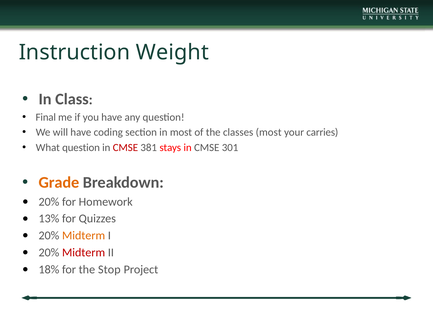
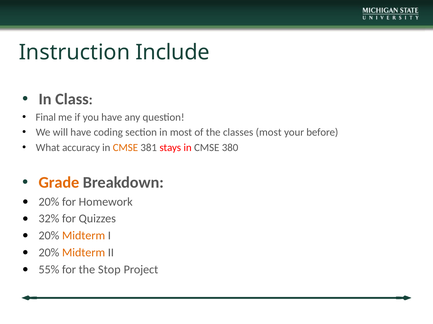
Weight: Weight -> Include
carries: carries -> before
What question: question -> accuracy
CMSE at (125, 148) colour: red -> orange
301: 301 -> 380
13%: 13% -> 32%
Midterm at (84, 253) colour: red -> orange
18%: 18% -> 55%
